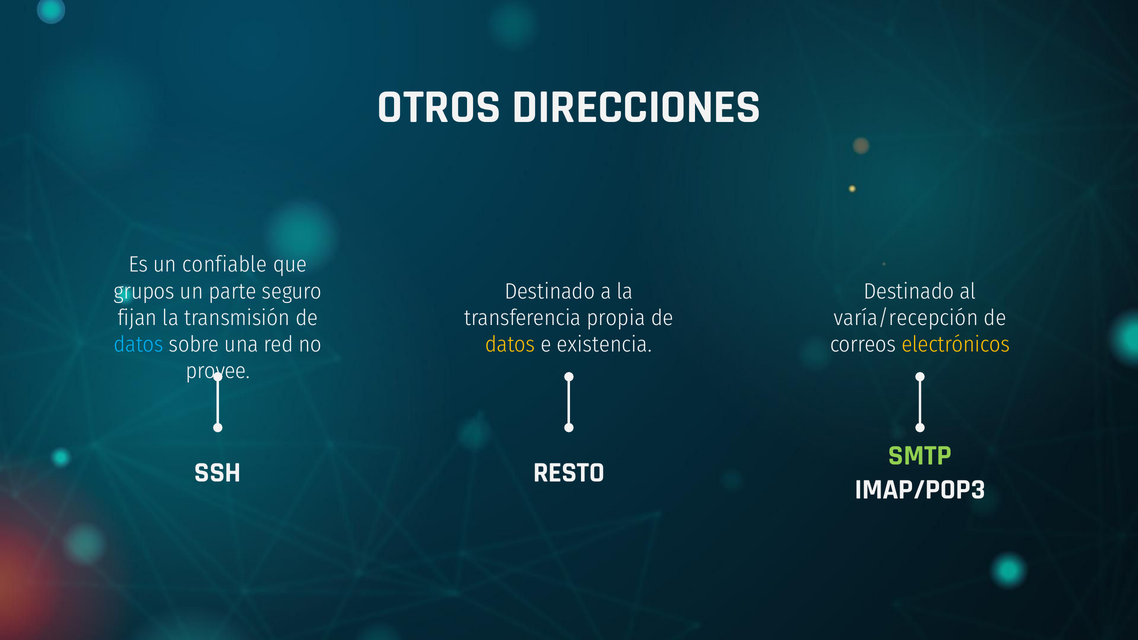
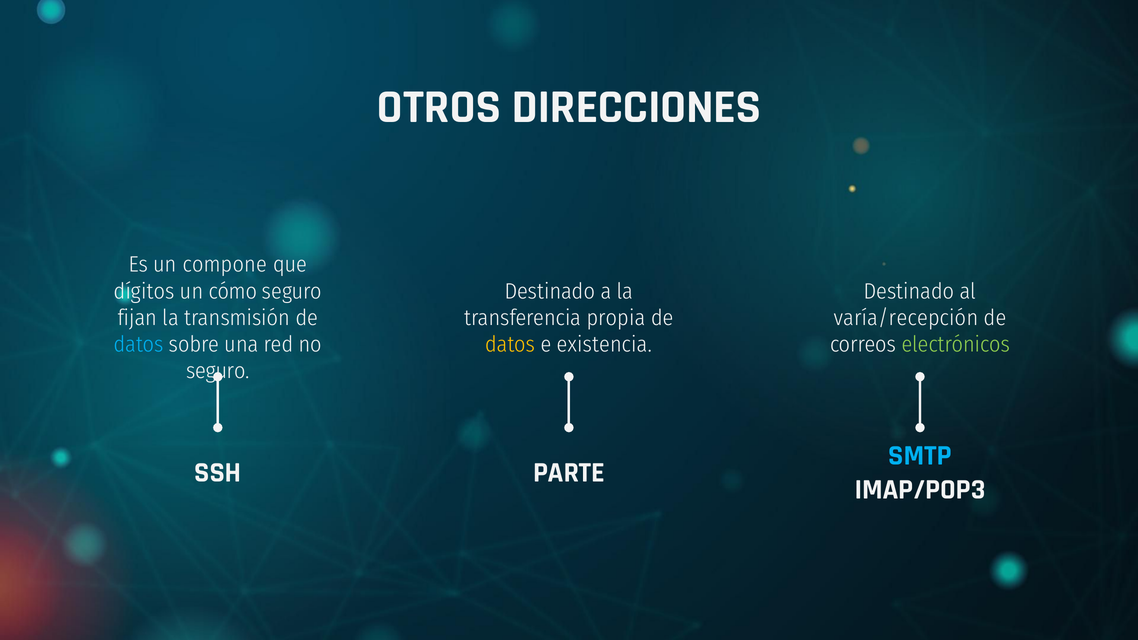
confiable: confiable -> compone
grupos: grupos -> dígitos
parte: parte -> cómo
electrónicos colour: yellow -> light green
provee at (218, 371): provee -> seguro
SMTP colour: light green -> light blue
RESTO: RESTO -> PARTE
